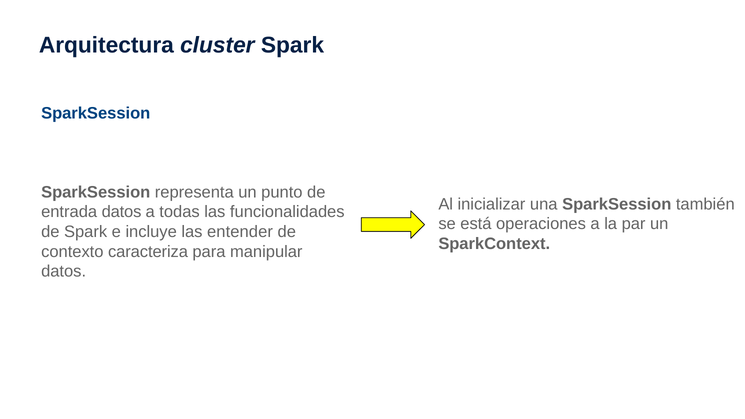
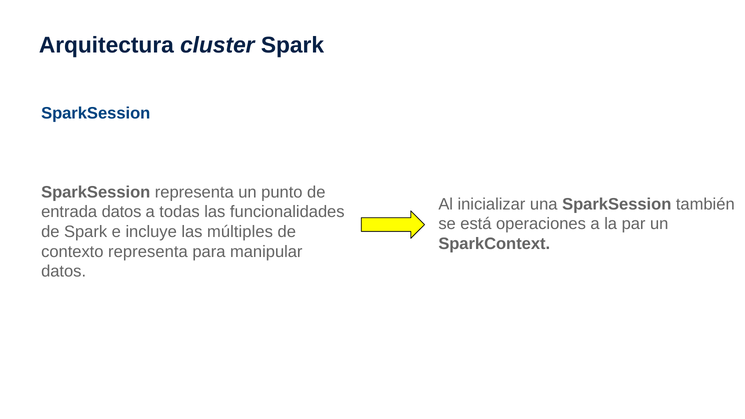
entender: entender -> múltiples
contexto caracteriza: caracteriza -> representa
